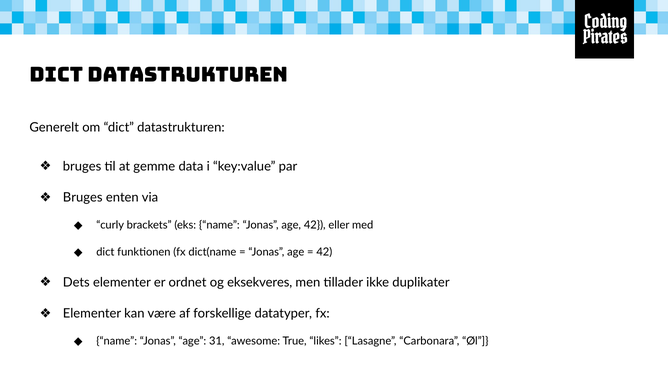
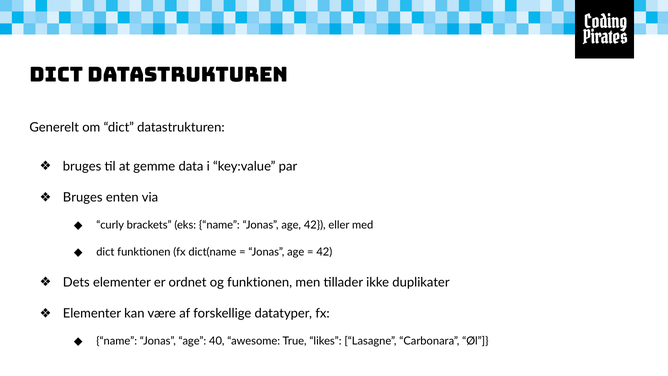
og eksekveres: eksekveres -> funktionen
31: 31 -> 40
